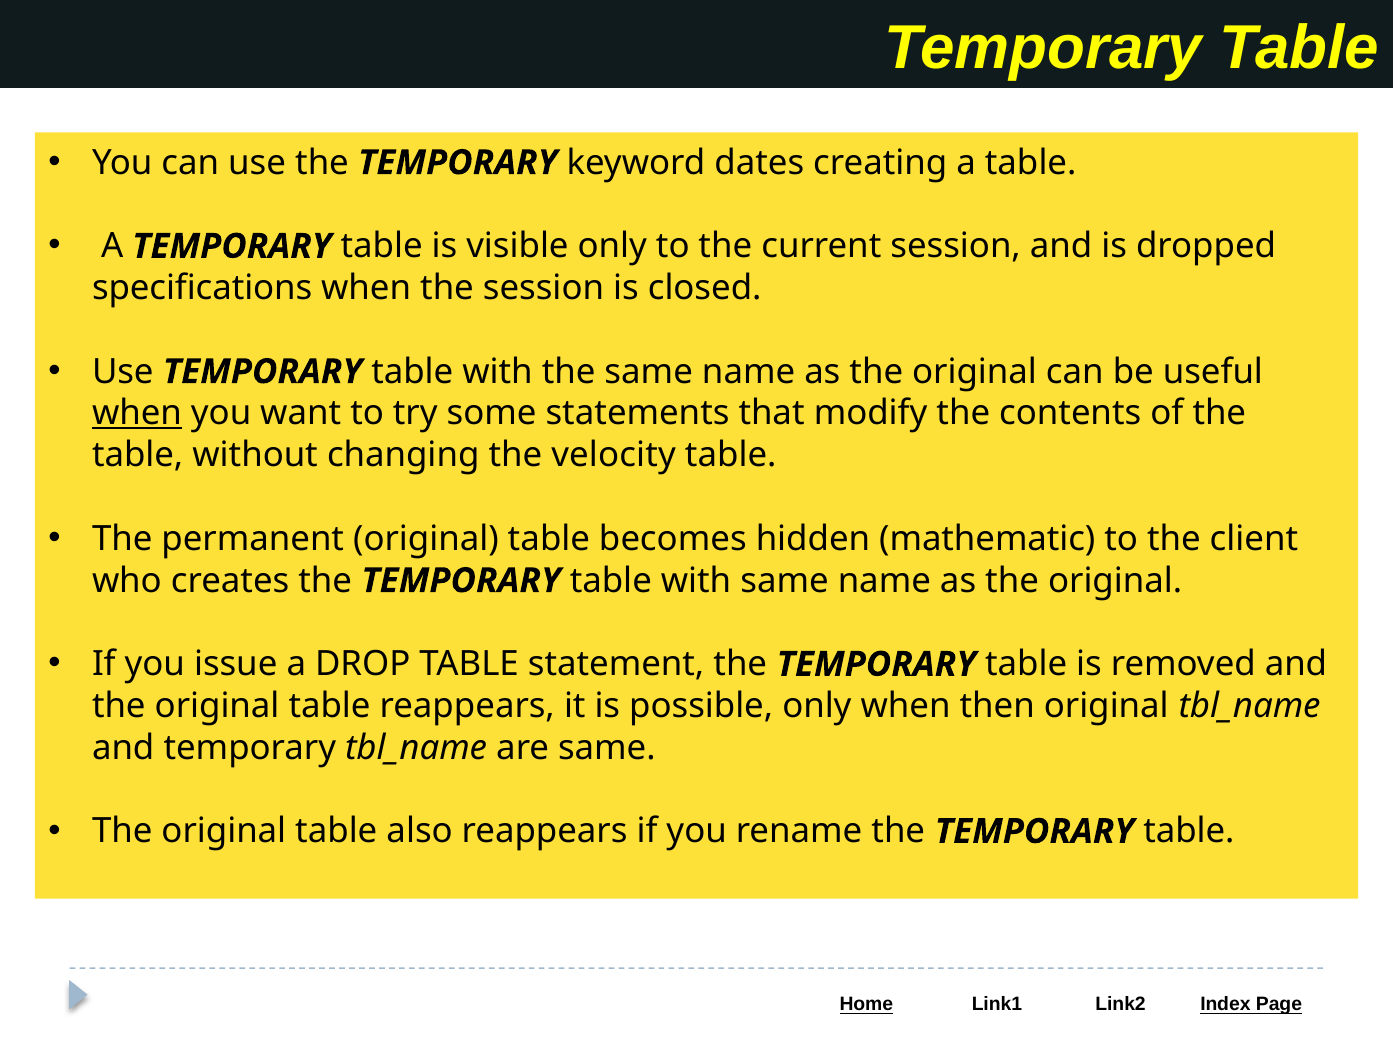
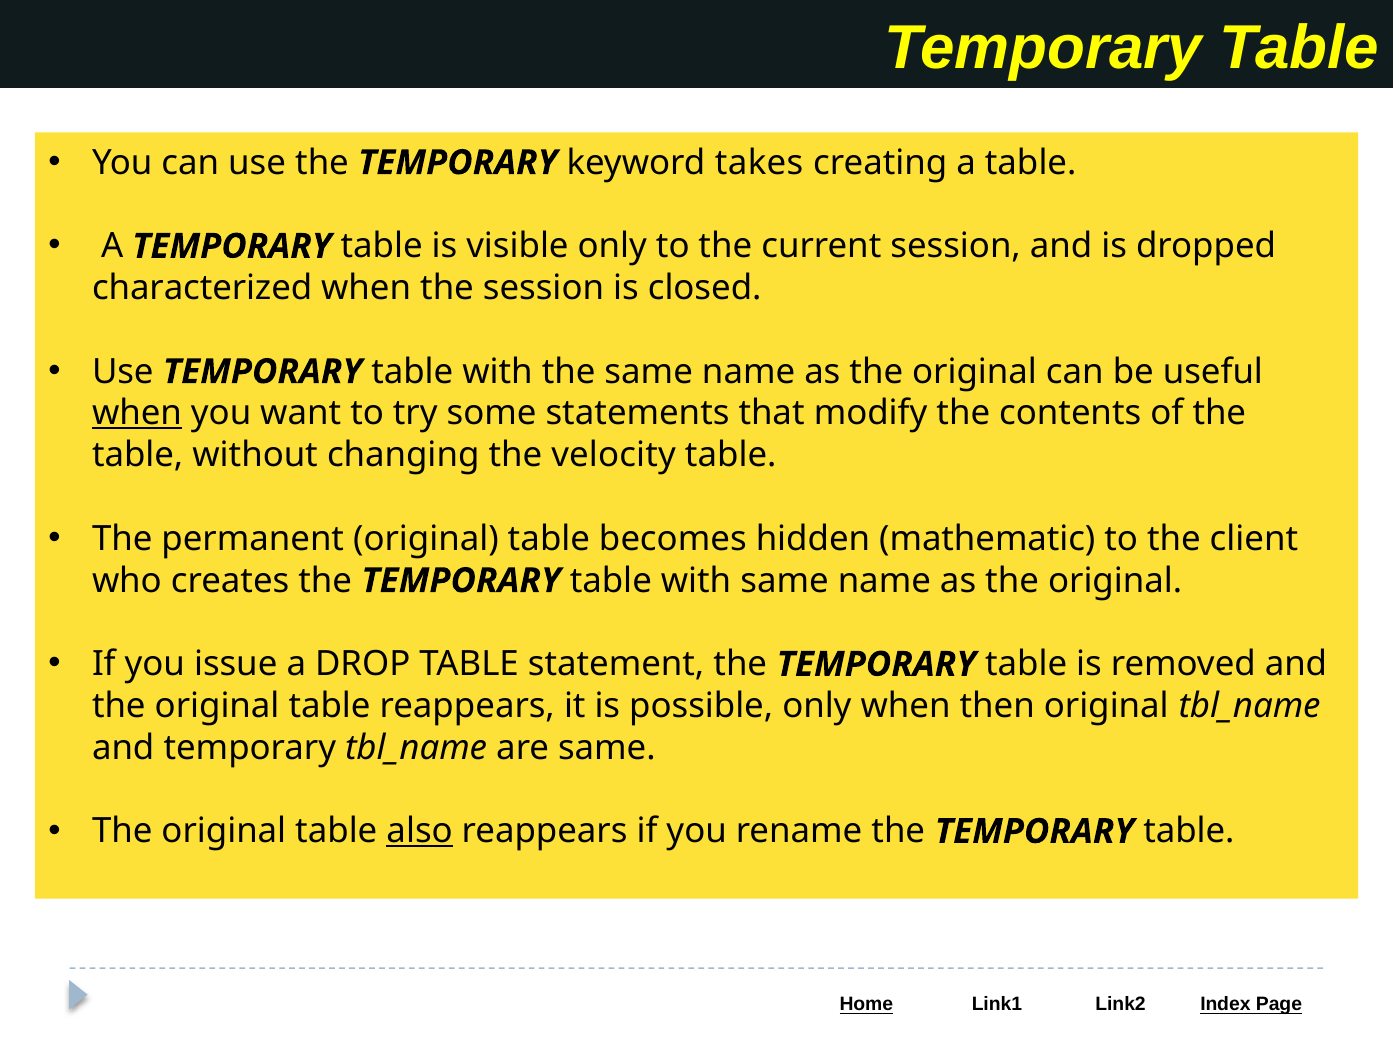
dates: dates -> takes
specifications: specifications -> characterized
also underline: none -> present
